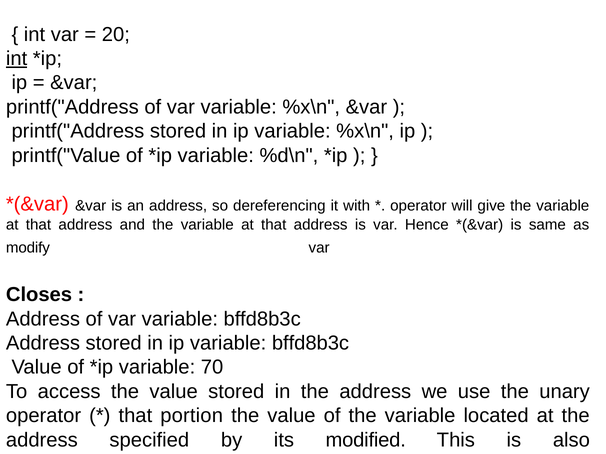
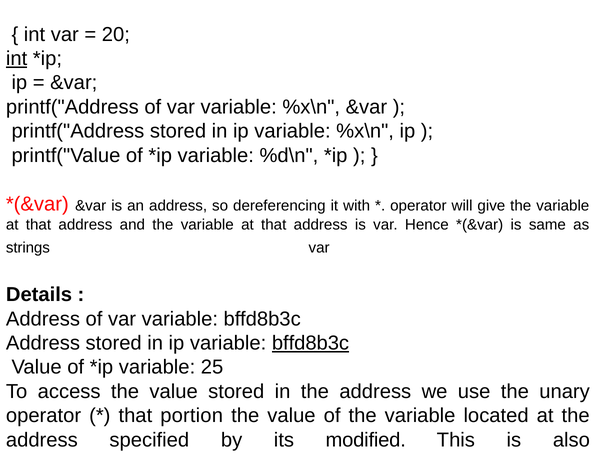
modify: modify -> strings
Closes: Closes -> Details
bffd8b3c at (310, 343) underline: none -> present
70: 70 -> 25
